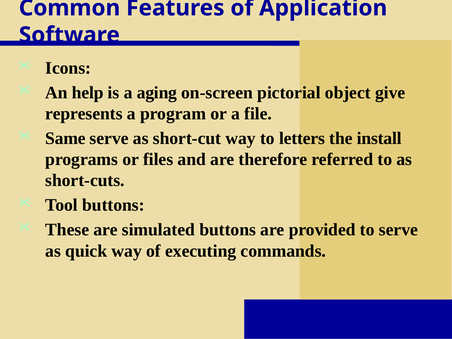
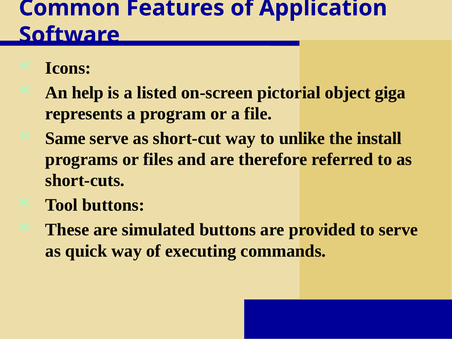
aging: aging -> listed
give: give -> giga
letters: letters -> unlike
